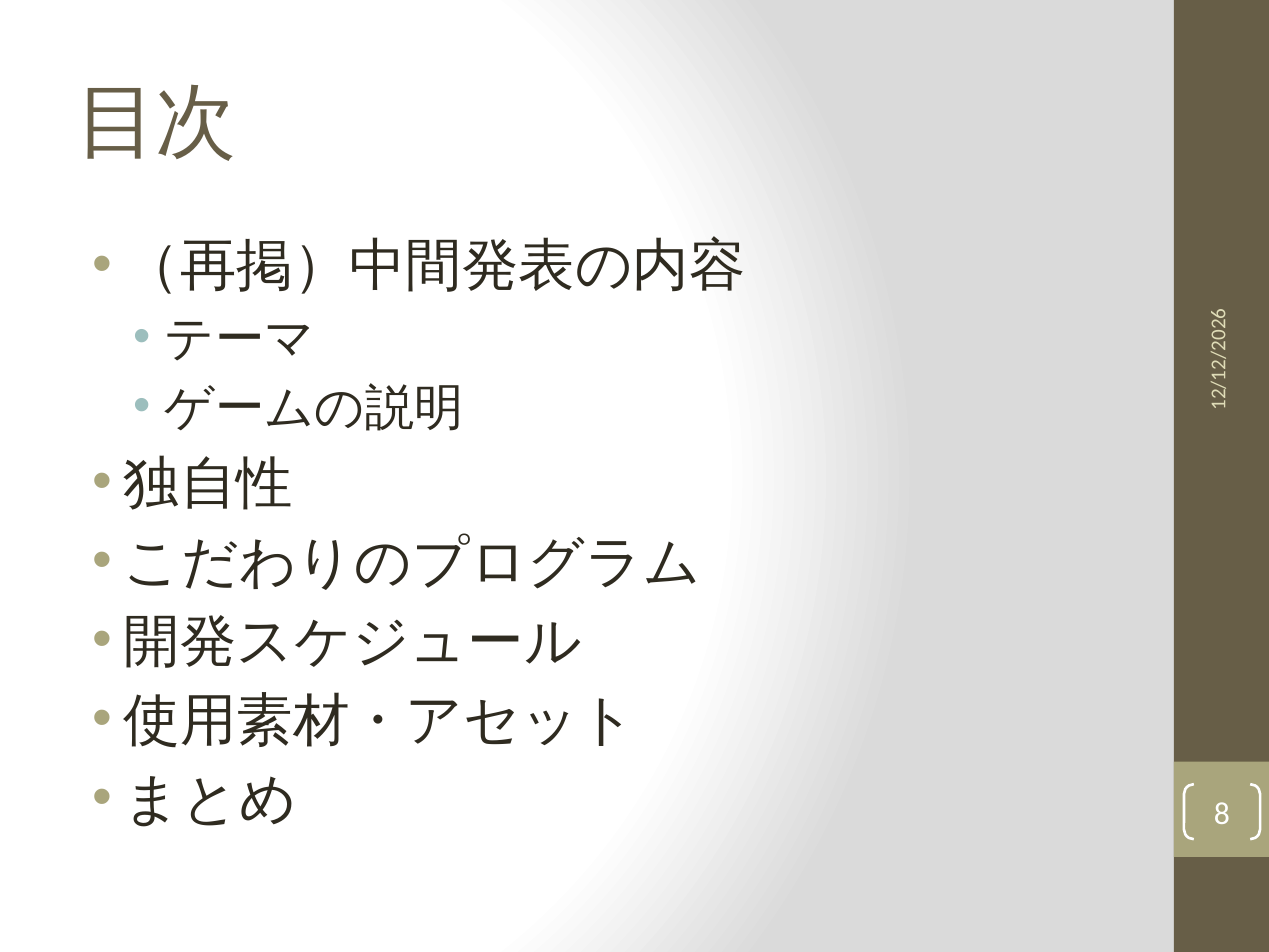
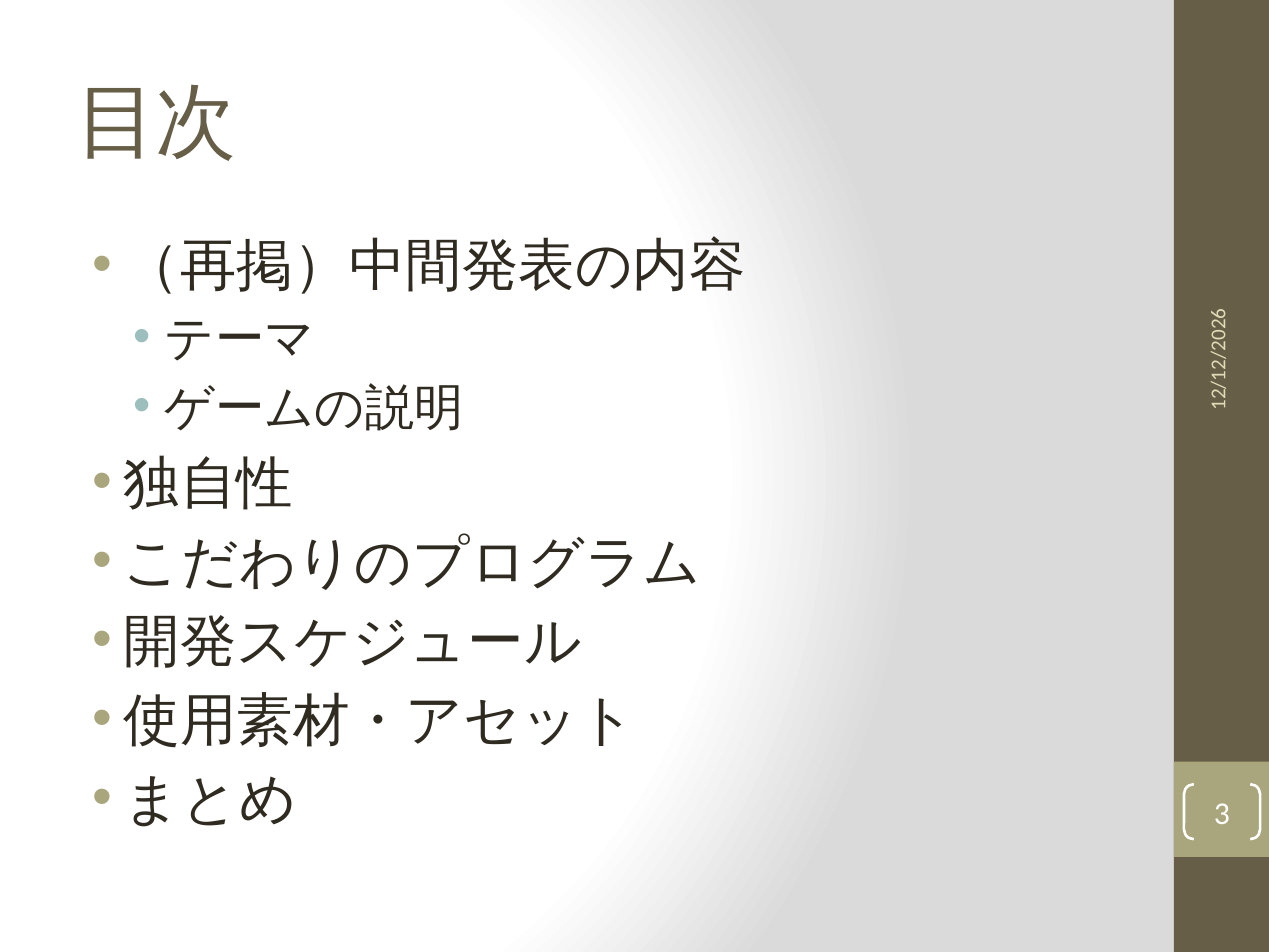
8: 8 -> 3
